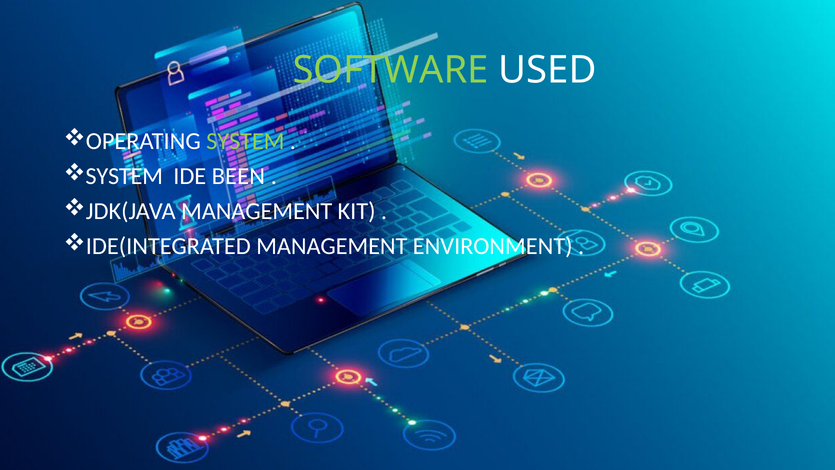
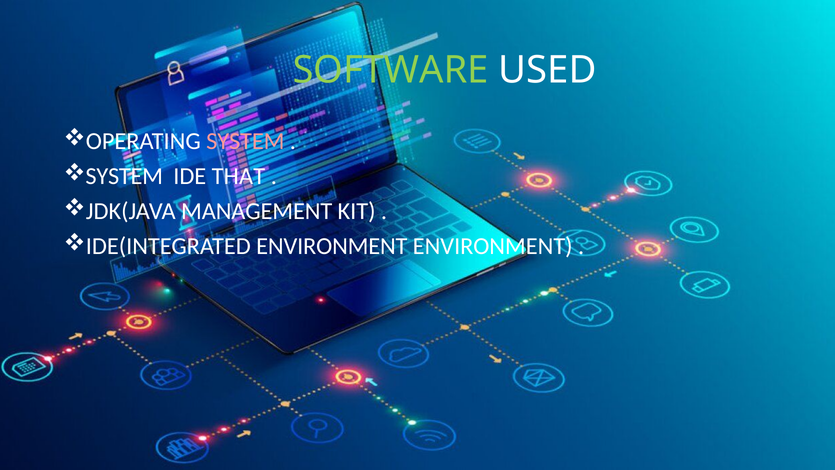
SYSTEM at (245, 141) colour: light green -> pink
BEEN: BEEN -> THAT
IDE(INTEGRATED MANAGEMENT: MANAGEMENT -> ENVIRONMENT
